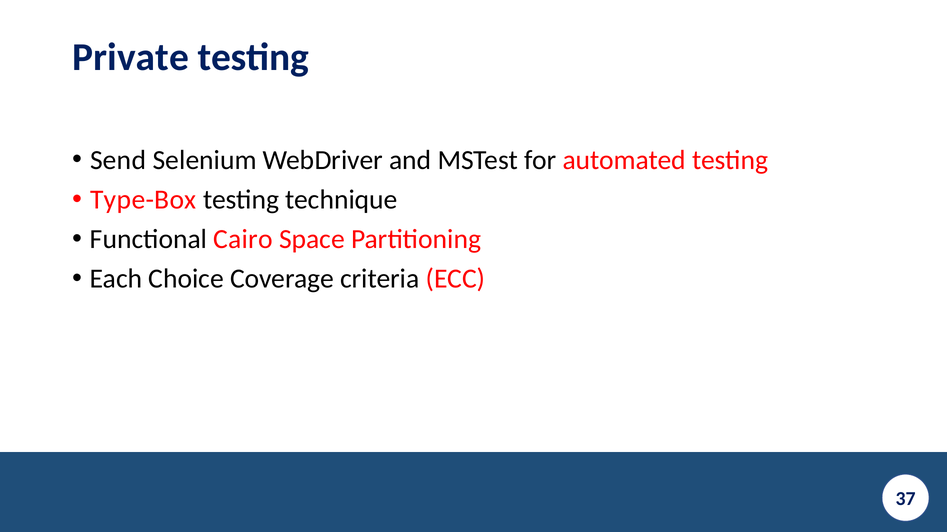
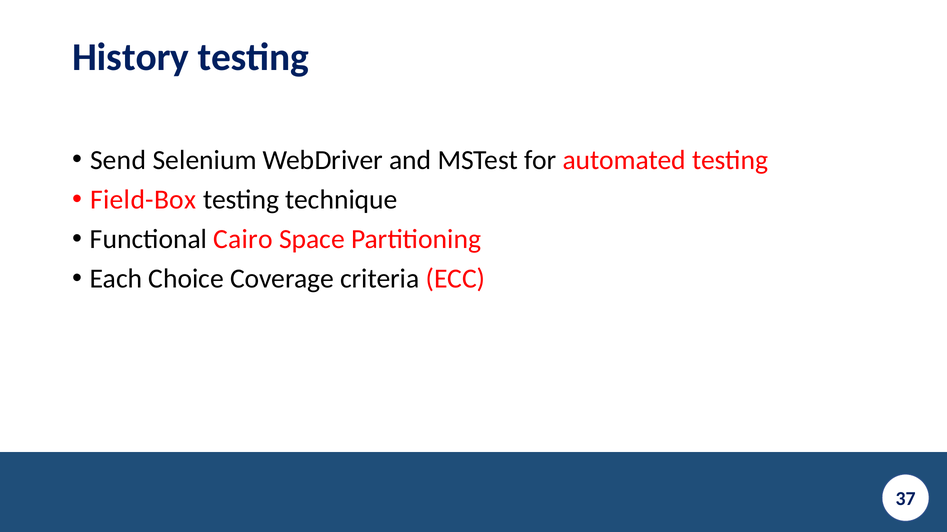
Private: Private -> History
Type-Box: Type-Box -> Field-Box
